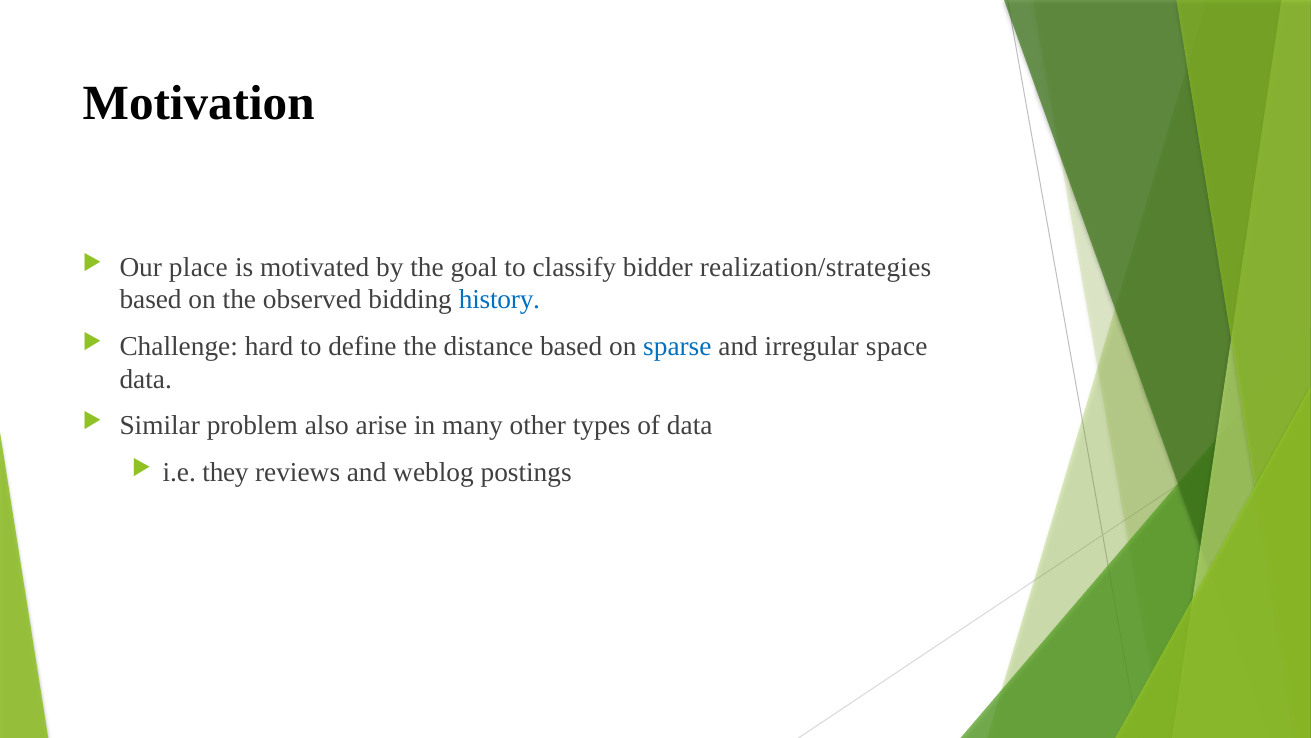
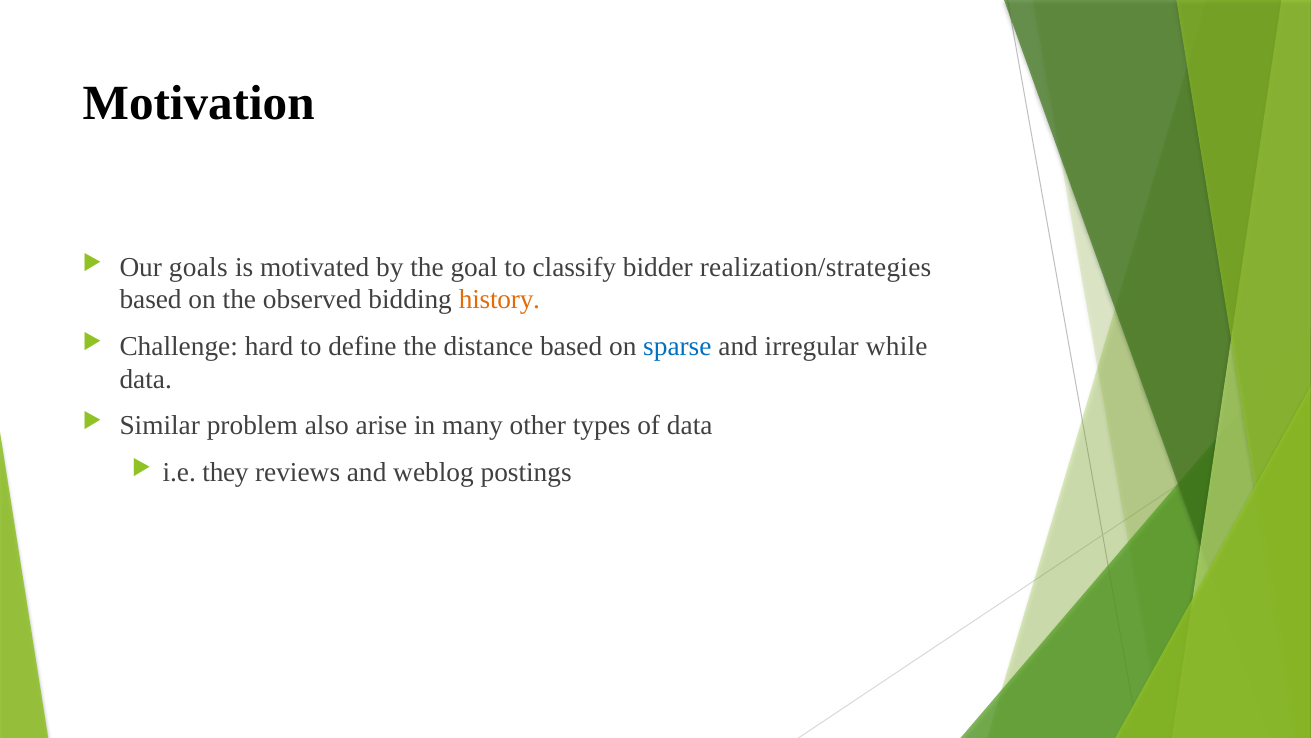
place: place -> goals
history colour: blue -> orange
space: space -> while
